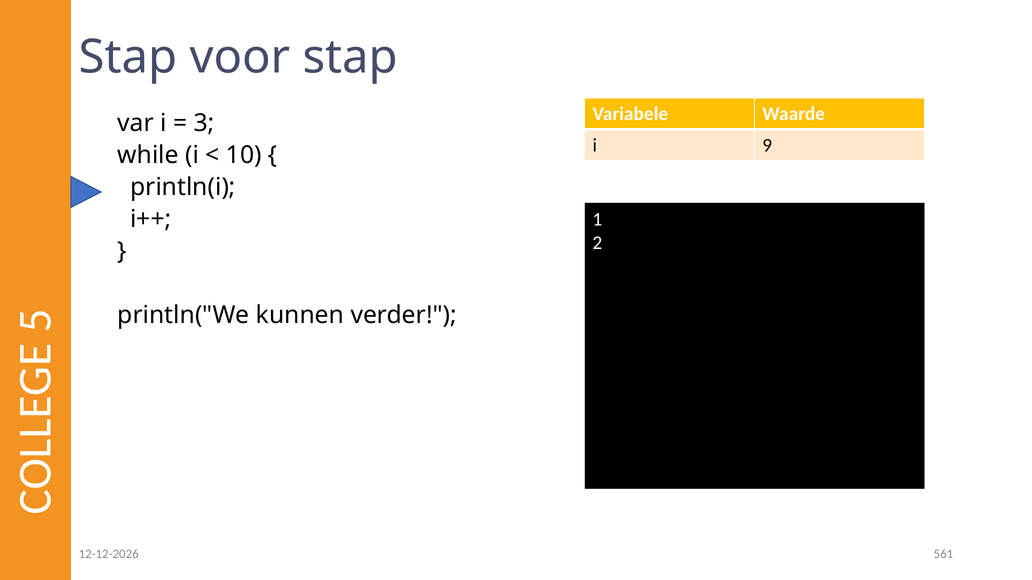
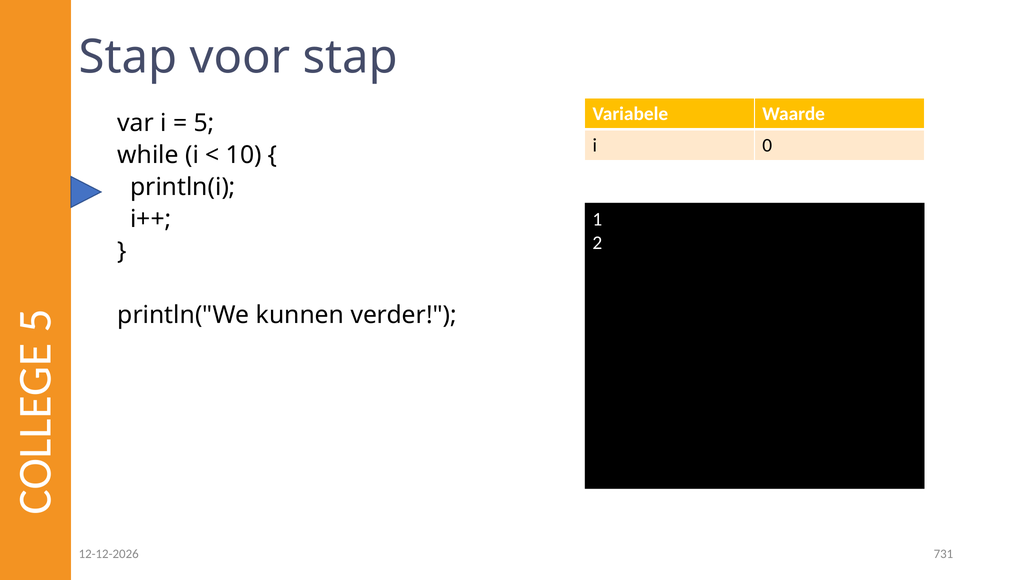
3 at (204, 123): 3 -> 5
9: 9 -> 0
561: 561 -> 731
